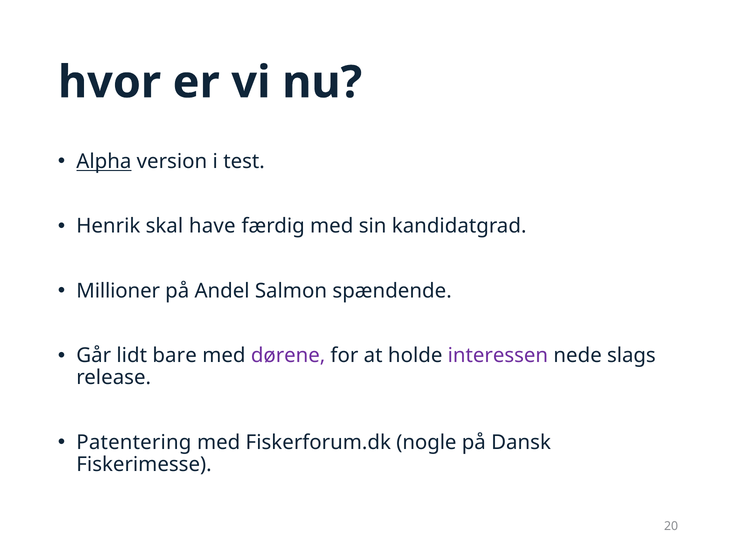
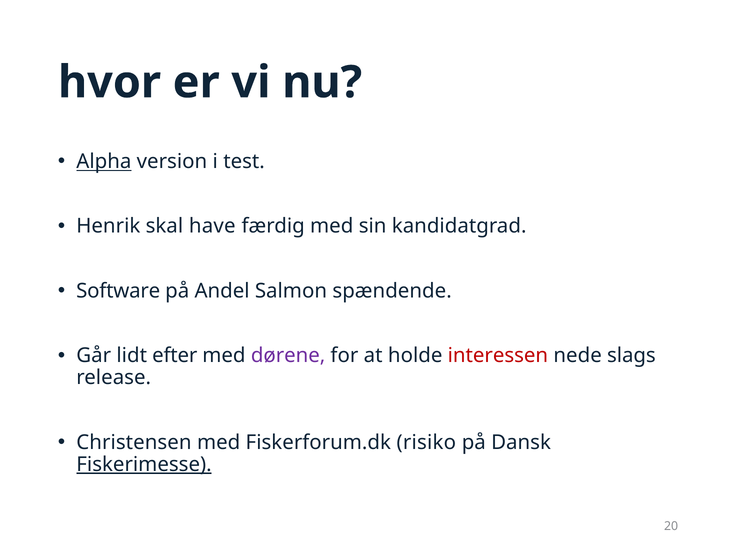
Millioner: Millioner -> Software
bare: bare -> efter
interessen colour: purple -> red
Patentering: Patentering -> Christensen
nogle: nogle -> risiko
Fiskerimesse underline: none -> present
